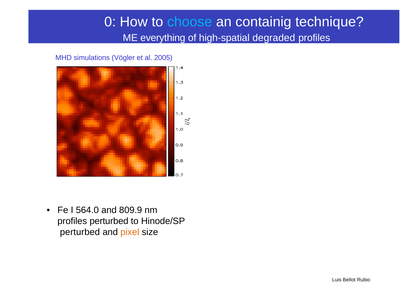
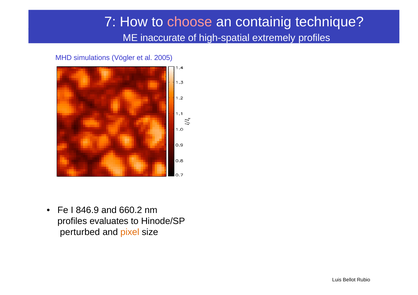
0: 0 -> 7
choose colour: light blue -> pink
everything: everything -> inaccurate
degraded: degraded -> extremely
564.0: 564.0 -> 846.9
809.9: 809.9 -> 660.2
profiles perturbed: perturbed -> evaluates
